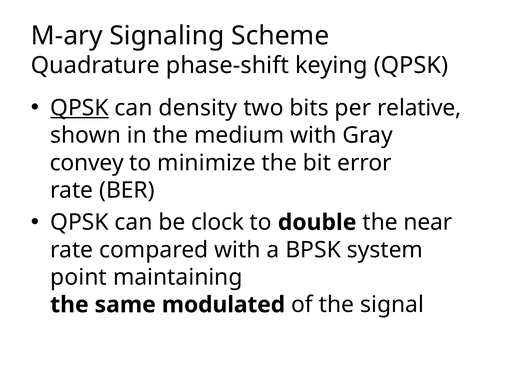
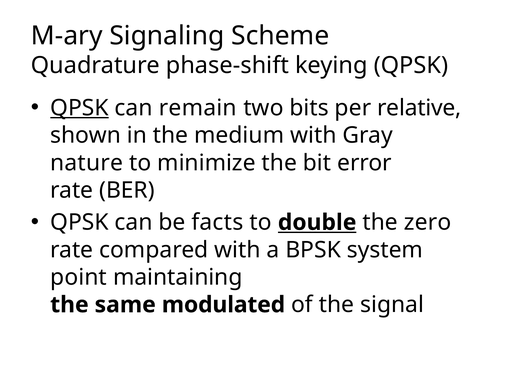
density: density -> remain
convey: convey -> nature
clock: clock -> facts
double underline: none -> present
near: near -> zero
